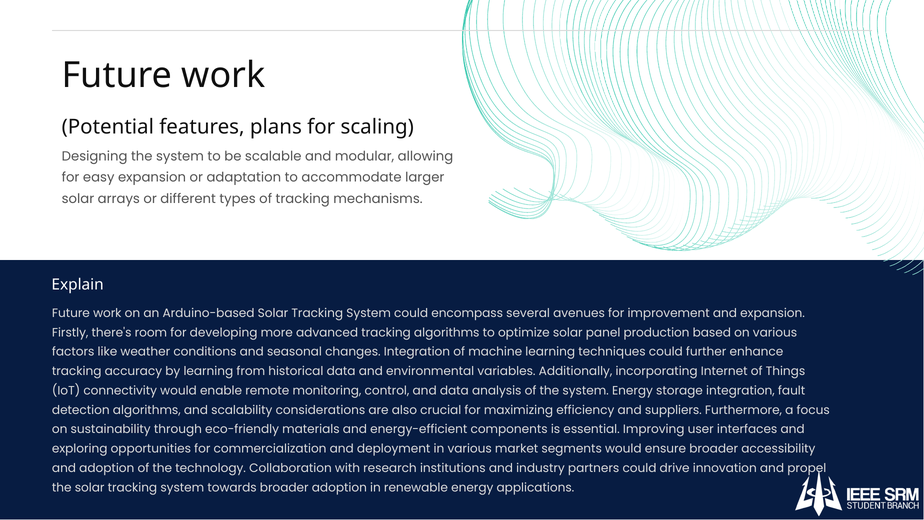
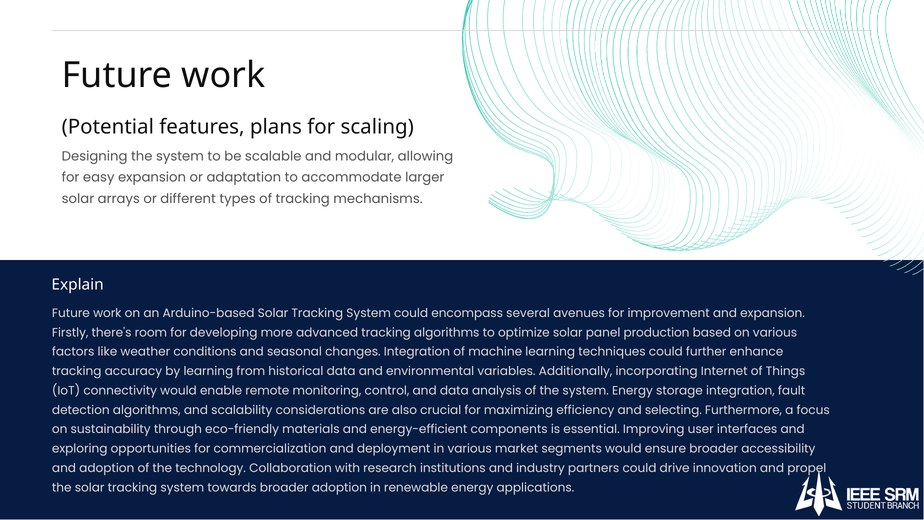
suppliers: suppliers -> selecting
